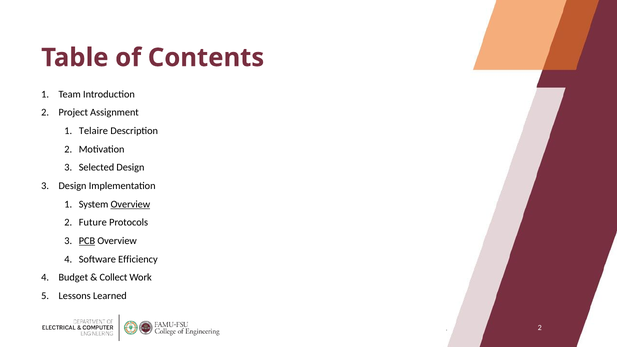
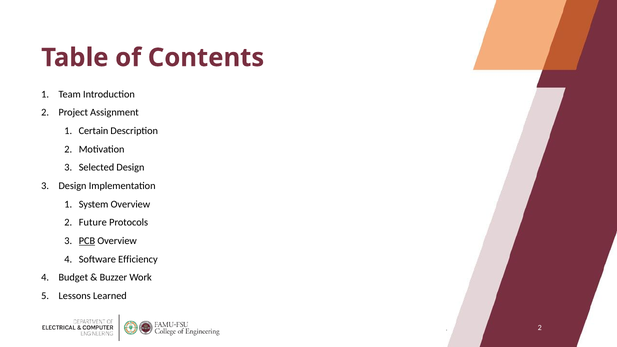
Telaire: Telaire -> Certain
Overview at (130, 204) underline: present -> none
Collect: Collect -> Buzzer
